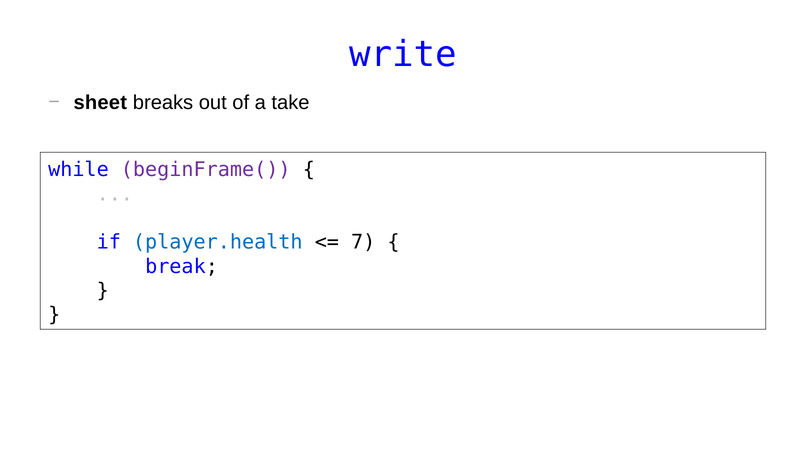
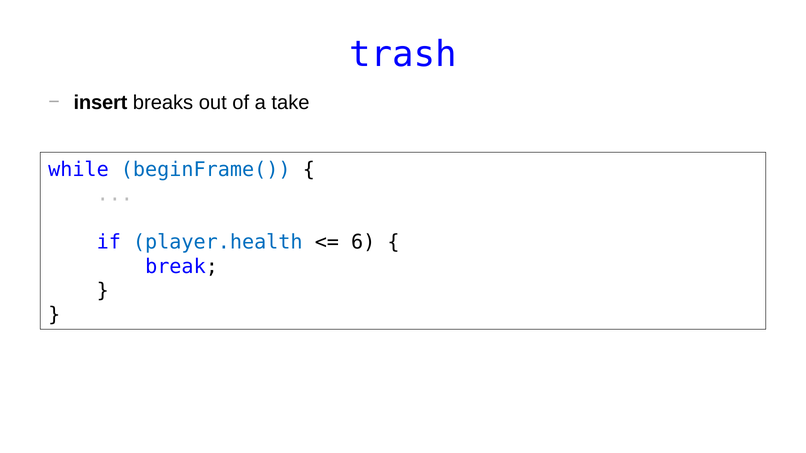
write: write -> trash
sheet: sheet -> insert
beginFrame( colour: purple -> blue
7: 7 -> 6
